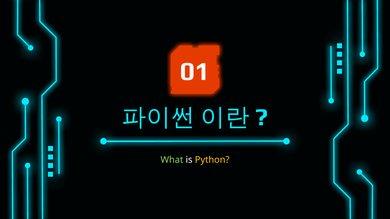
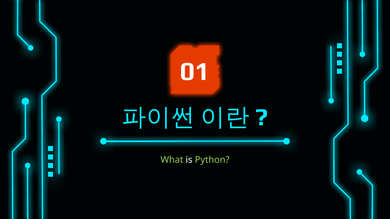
Python colour: yellow -> light green
